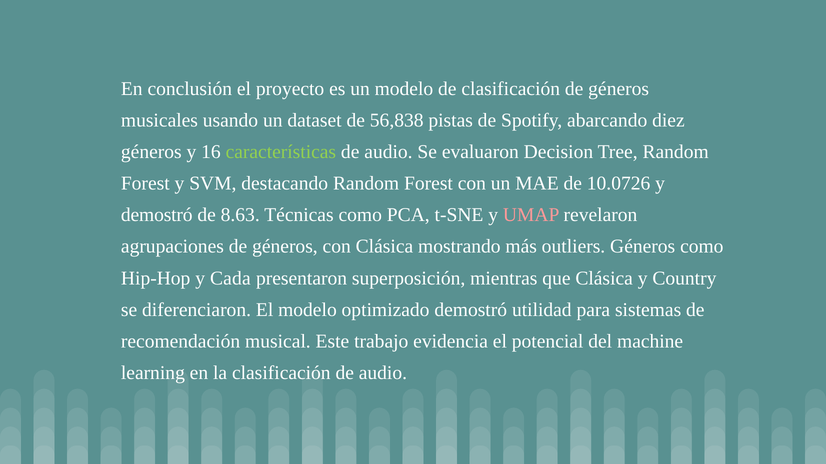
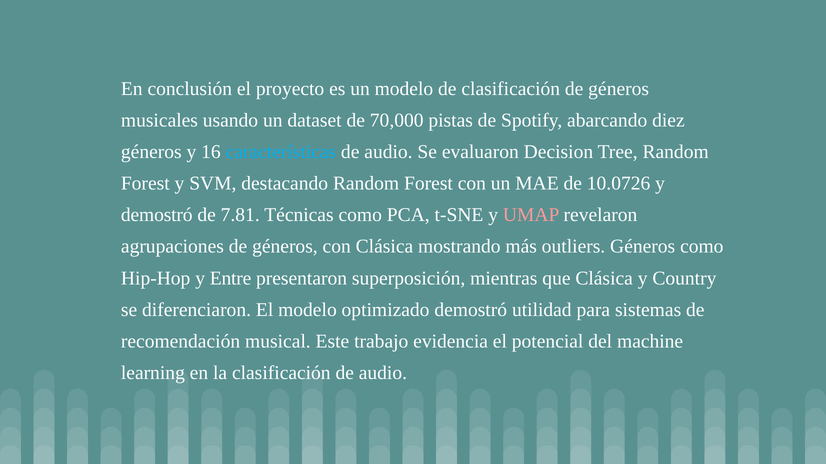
56,838: 56,838 -> 70,000
características colour: light green -> light blue
8.63: 8.63 -> 7.81
Cada: Cada -> Entre
